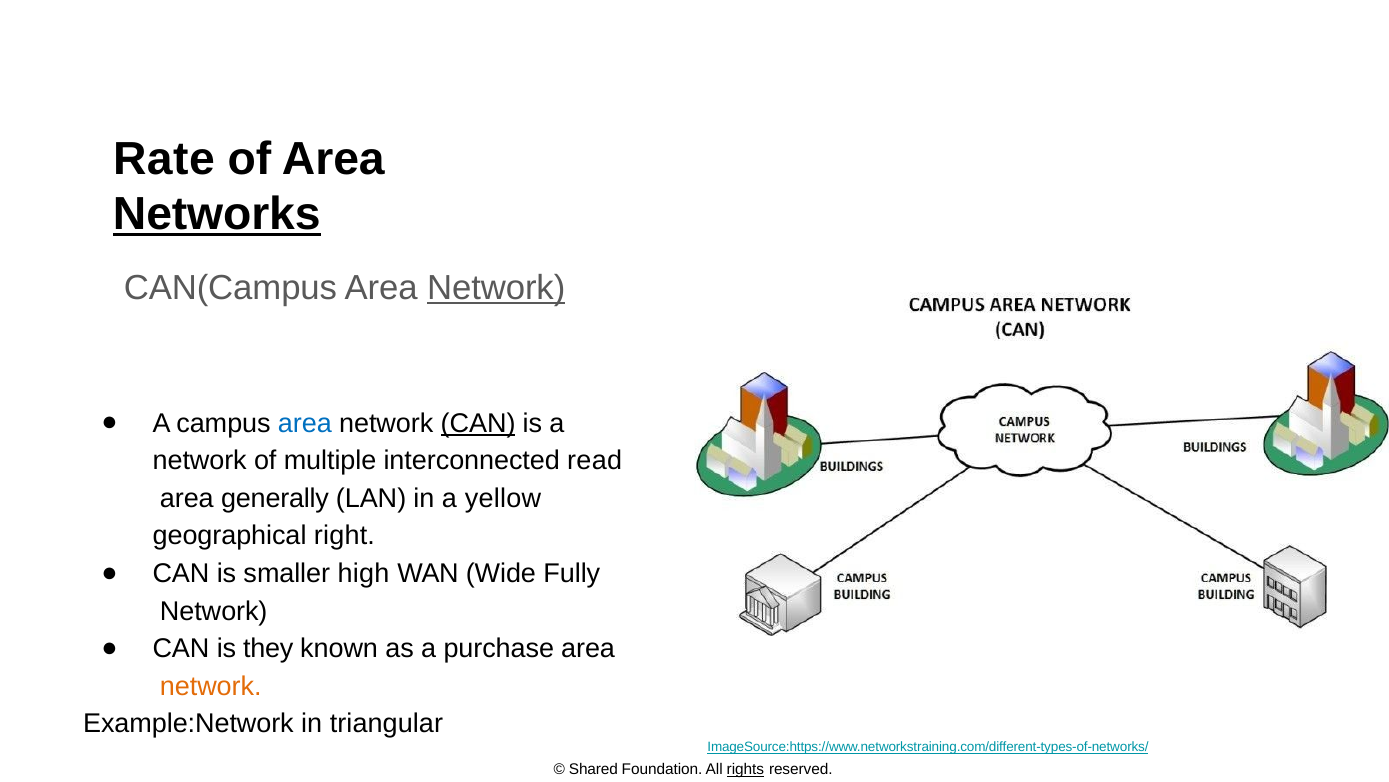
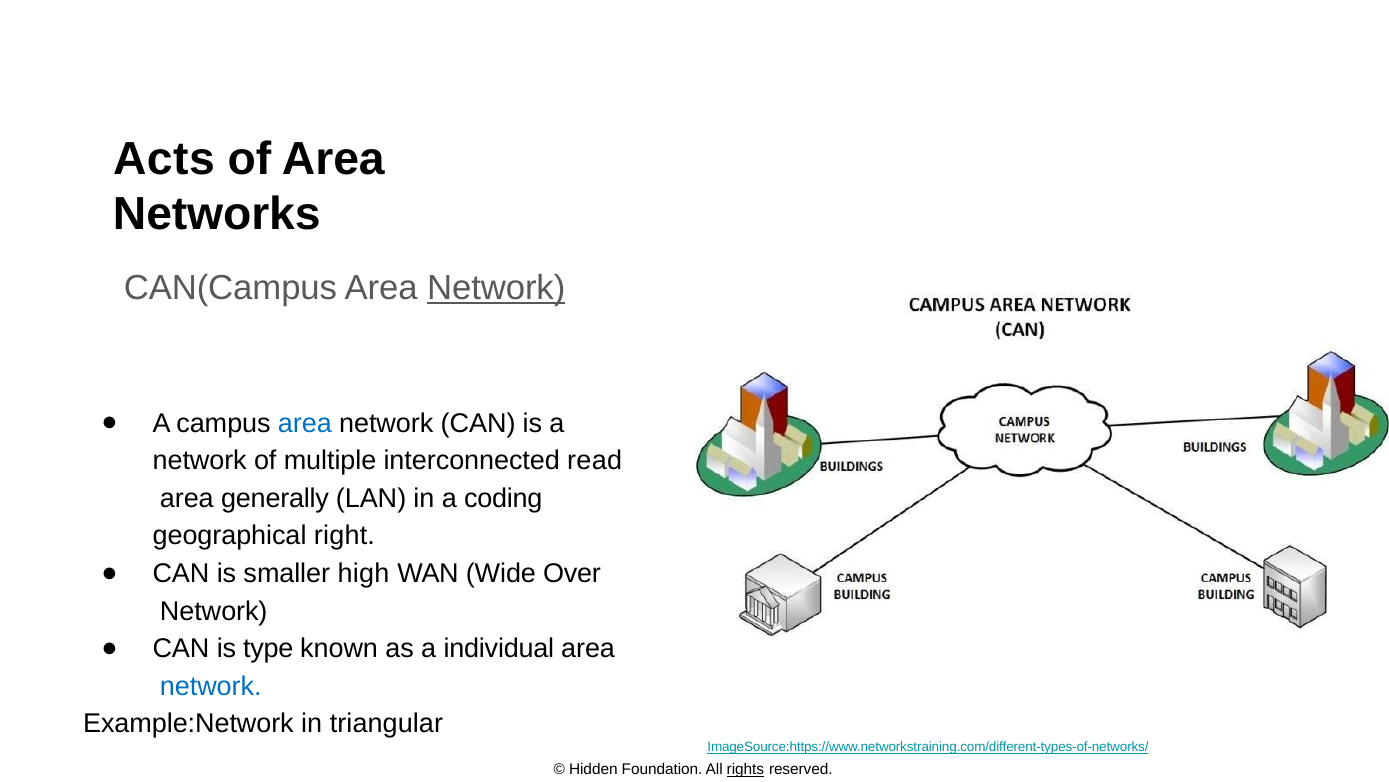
Rate: Rate -> Acts
Networks underline: present -> none
CAN at (478, 423) underline: present -> none
yellow: yellow -> coding
Fully: Fully -> Over
they: they -> type
purchase: purchase -> individual
network at (211, 686) colour: orange -> blue
Shared: Shared -> Hidden
